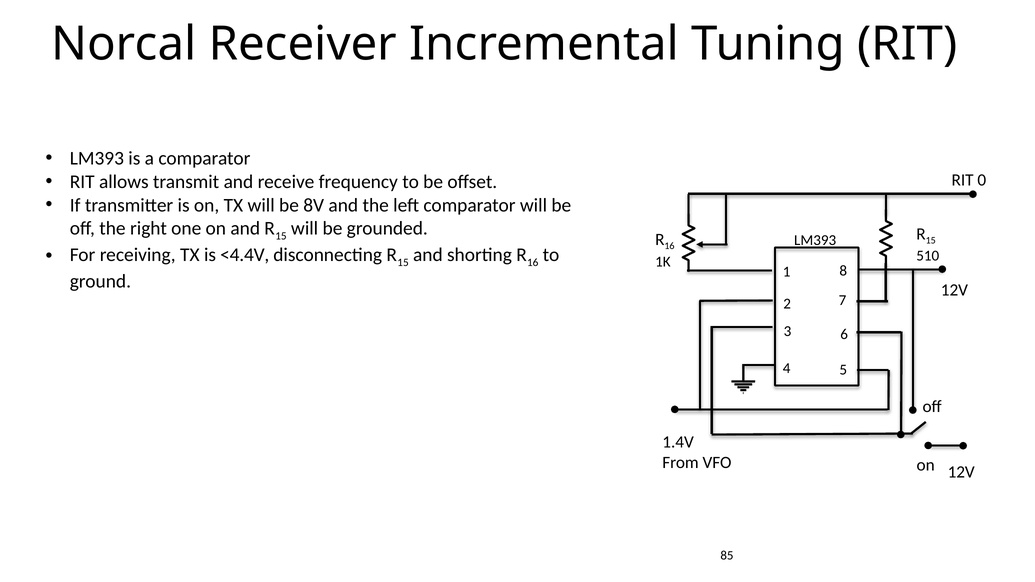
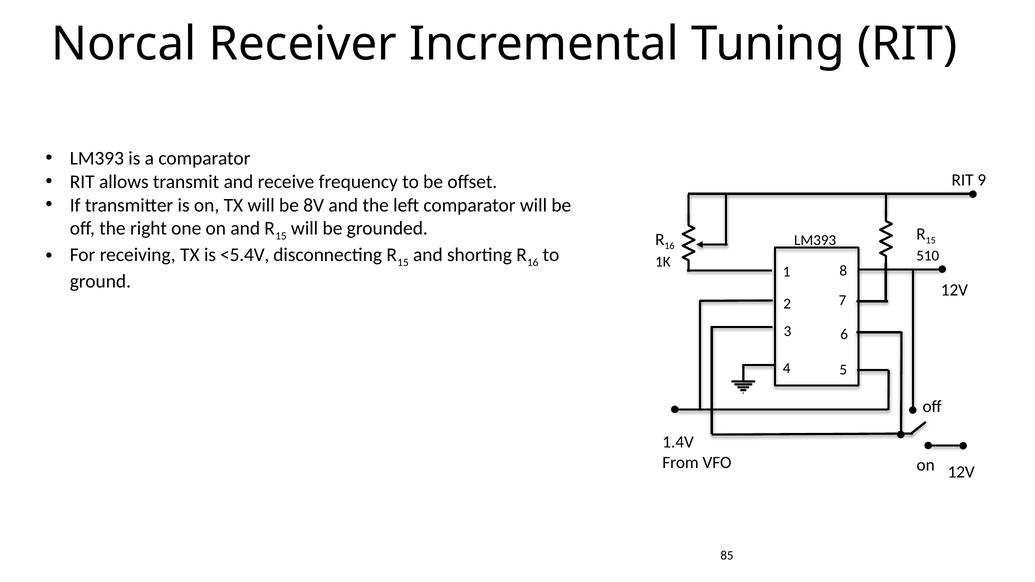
0: 0 -> 9
<4.4V: <4.4V -> <5.4V
